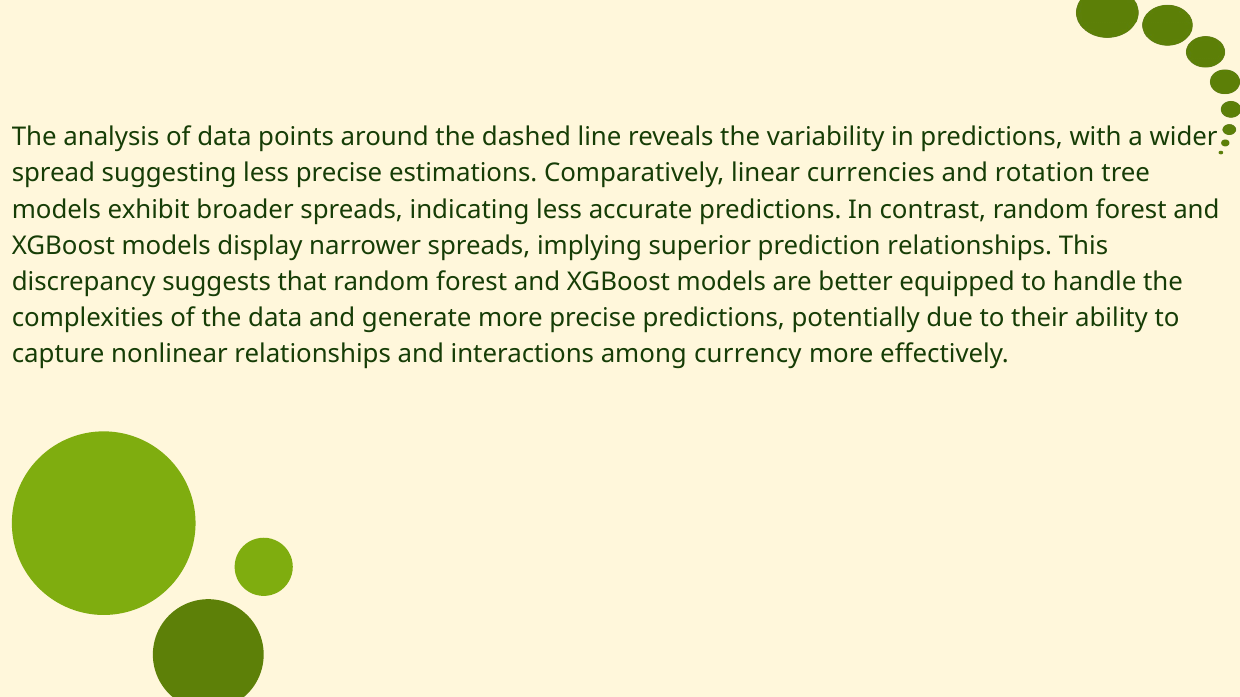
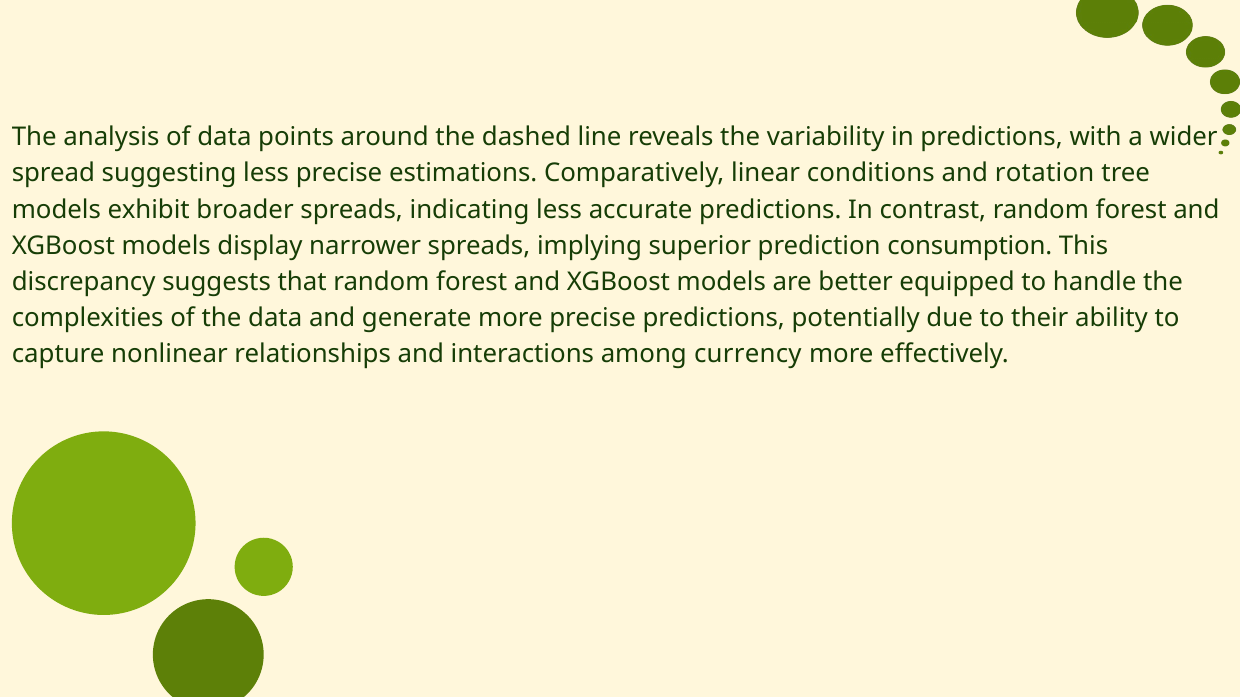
currencies: currencies -> conditions
prediction relationships: relationships -> consumption
